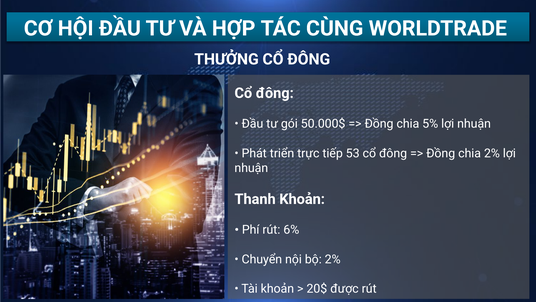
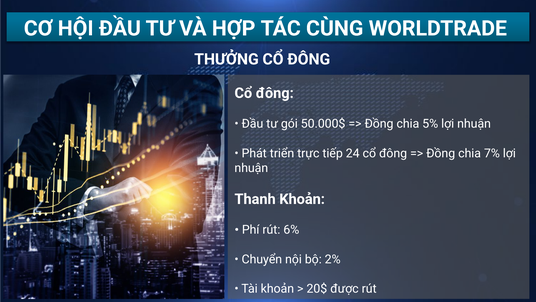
tiếp 53: 53 -> 24
chia 2%: 2% -> 7%
